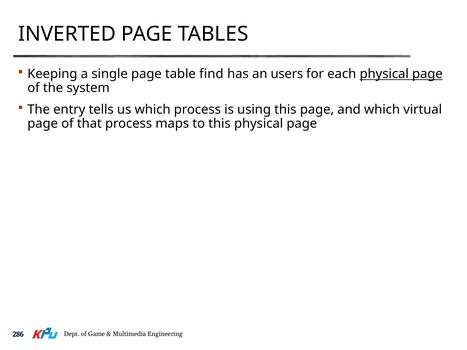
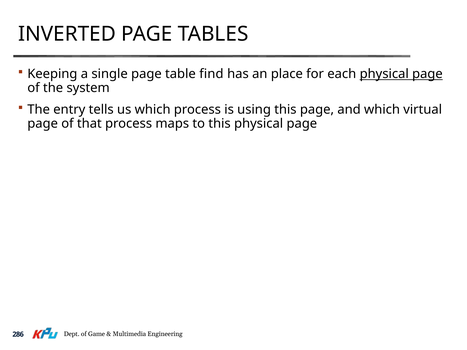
users: users -> place
